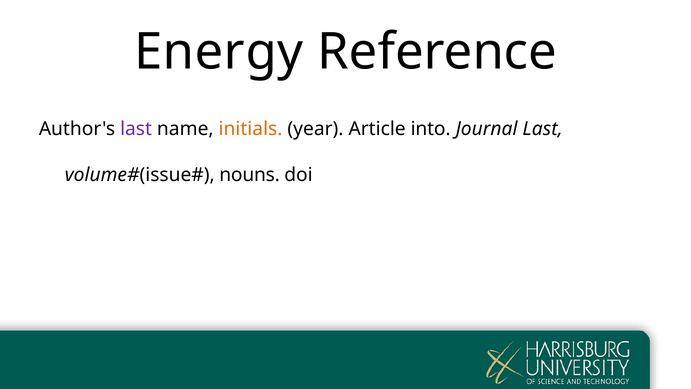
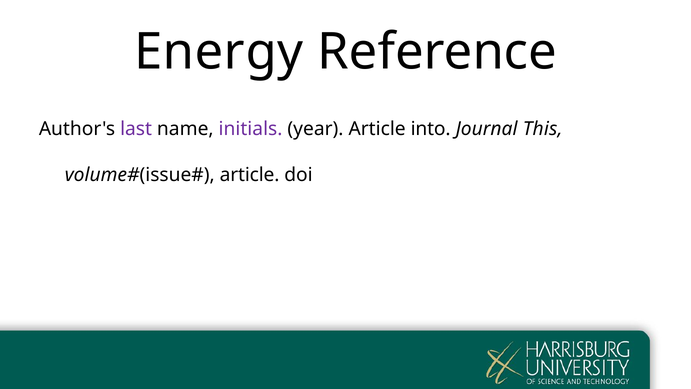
initials colour: orange -> purple
Journal Last: Last -> This
nouns at (250, 175): nouns -> article
